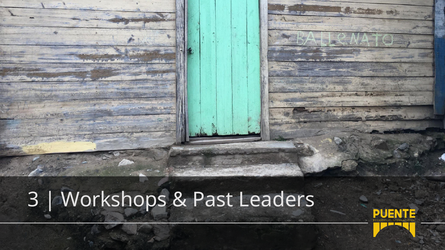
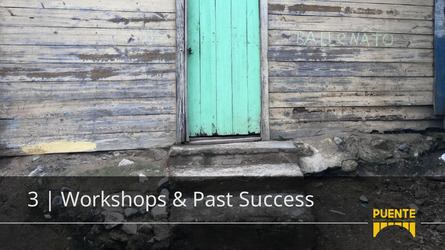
Leaders: Leaders -> Success
